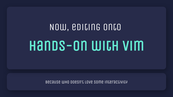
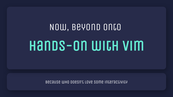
editing: editing -> beyond
